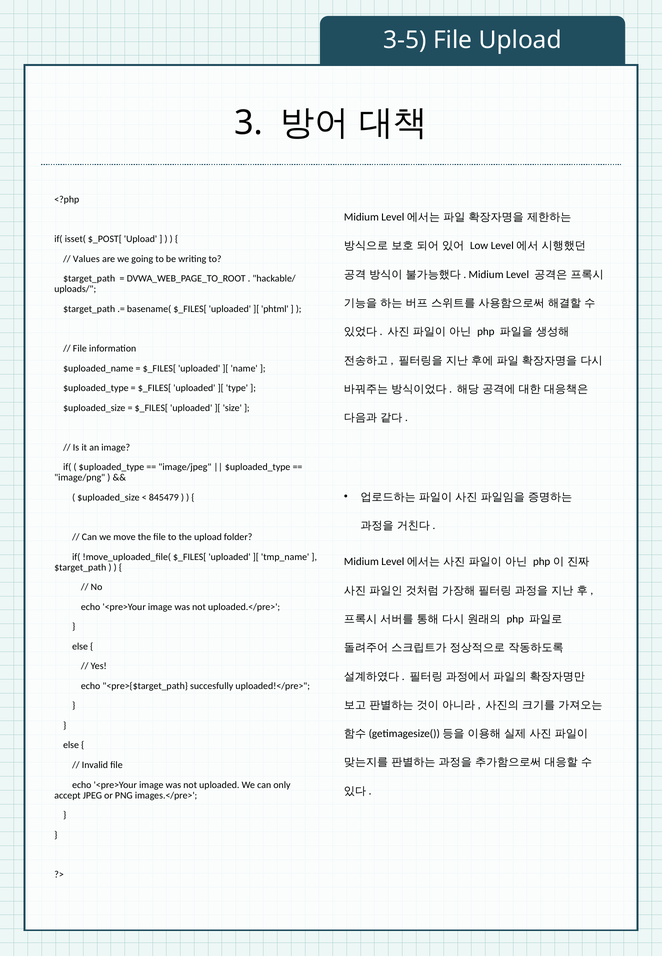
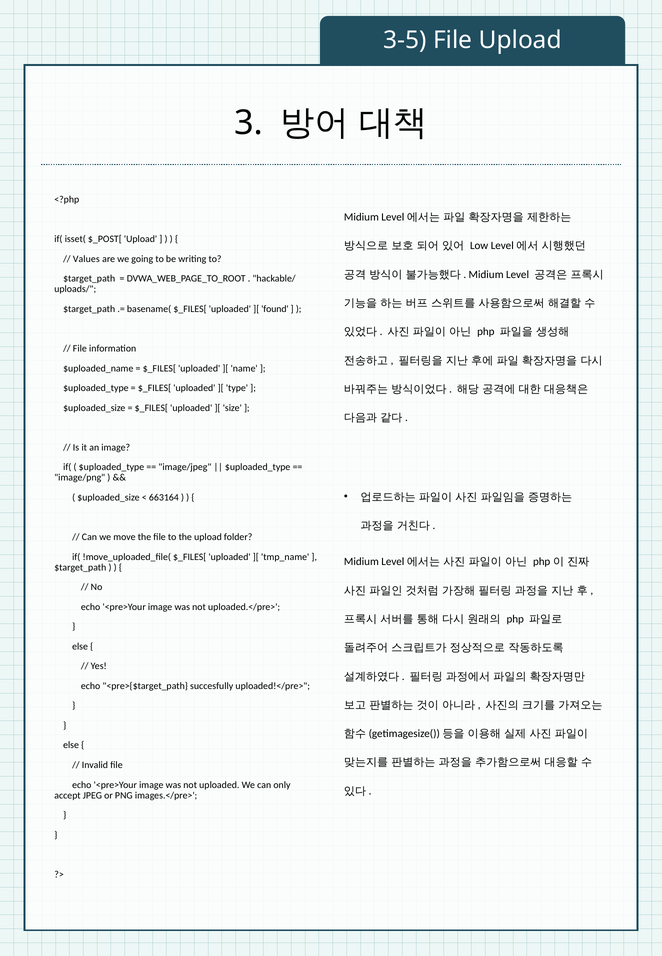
phtml: phtml -> found
845479: 845479 -> 663164
